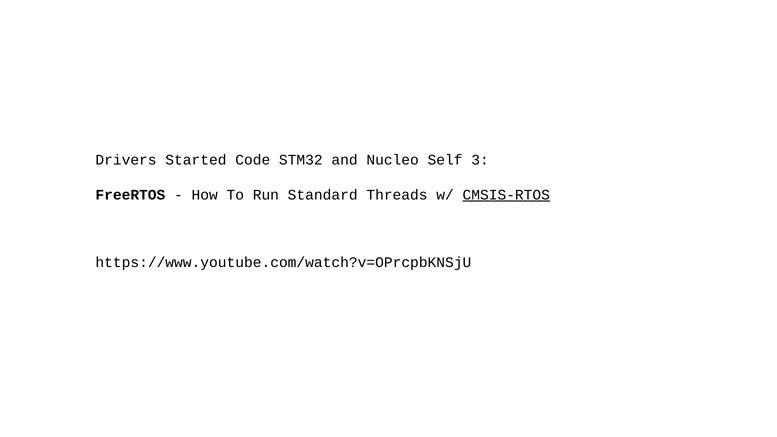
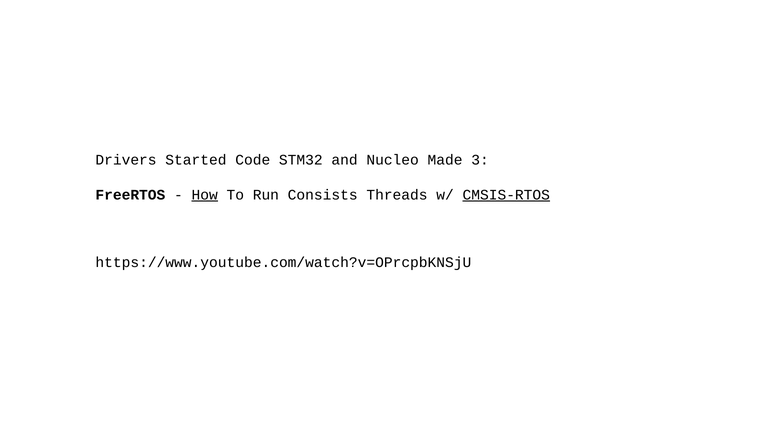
Self: Self -> Made
How underline: none -> present
Standard: Standard -> Consists
